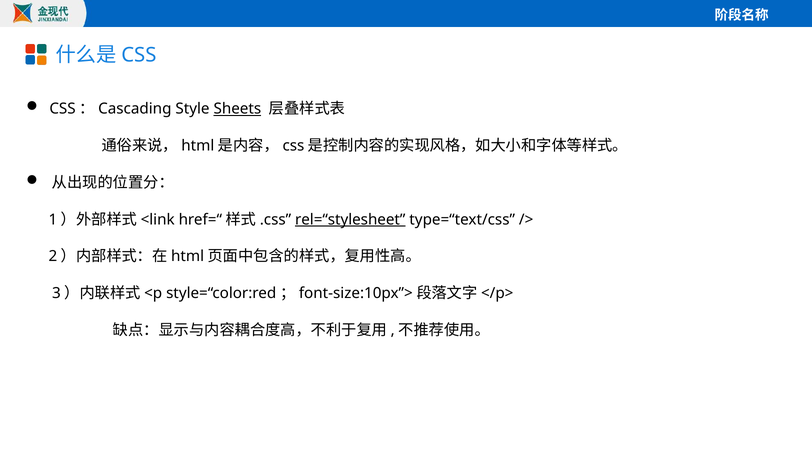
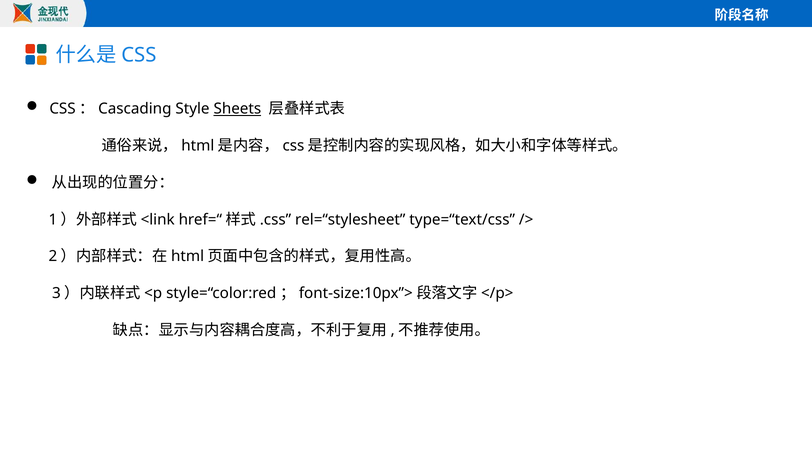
rel=“stylesheet underline: present -> none
